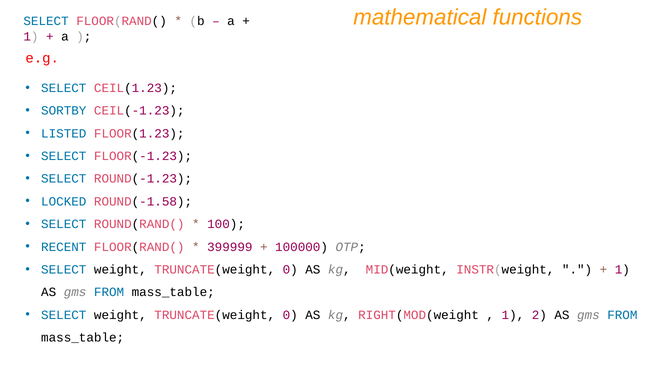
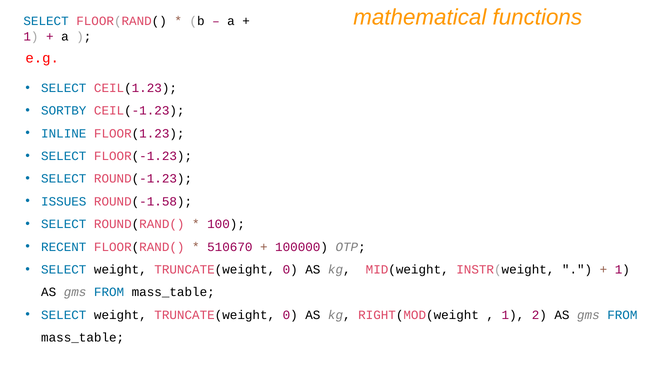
LISTED: LISTED -> INLINE
LOCKED: LOCKED -> ISSUES
399999: 399999 -> 510670
